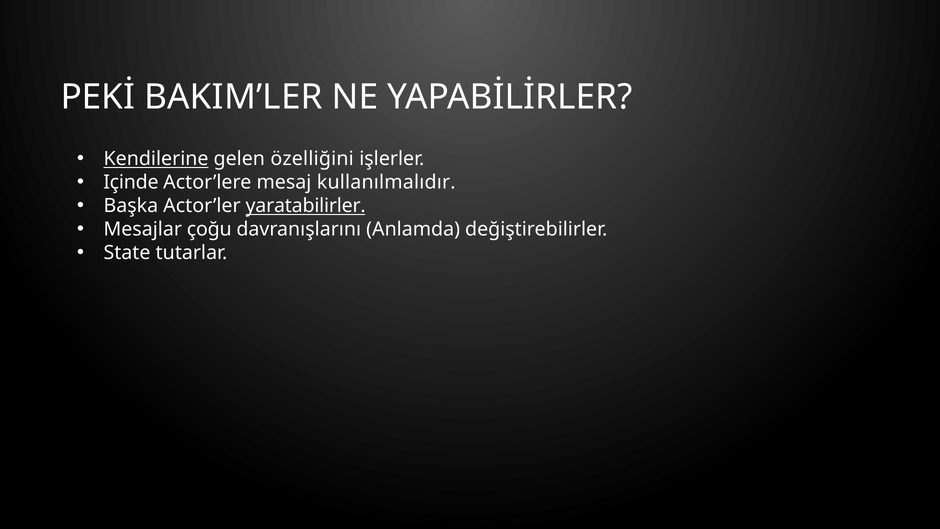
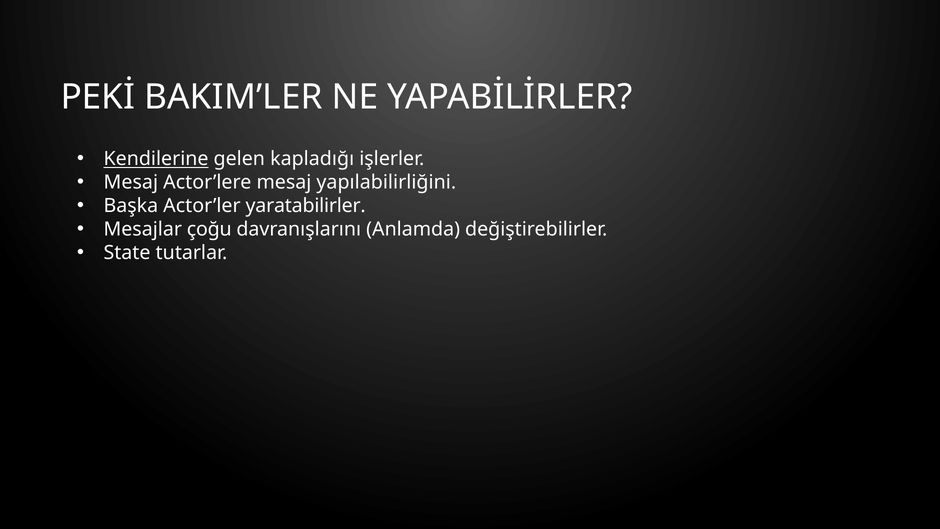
özelliğini: özelliğini -> kapladığı
Içinde at (131, 182): Içinde -> Mesaj
kullanılmalıdır: kullanılmalıdır -> yapılabilirliğini
yaratabilirler underline: present -> none
